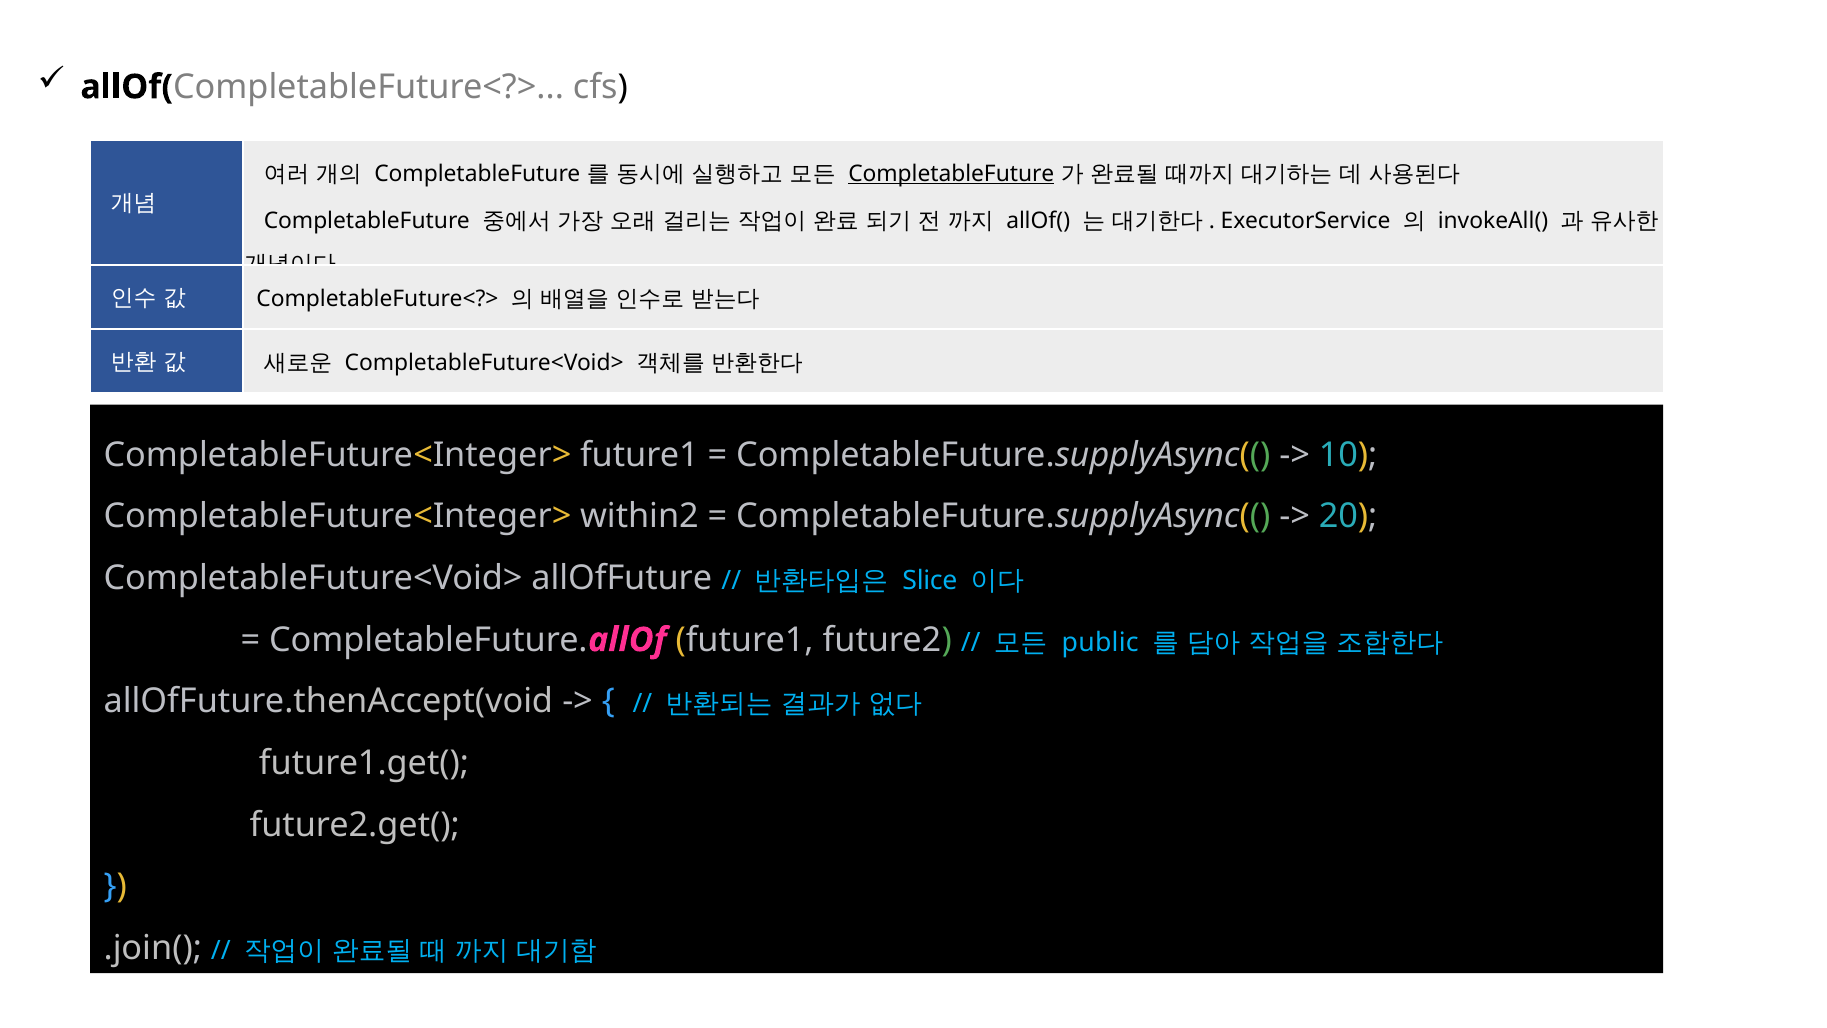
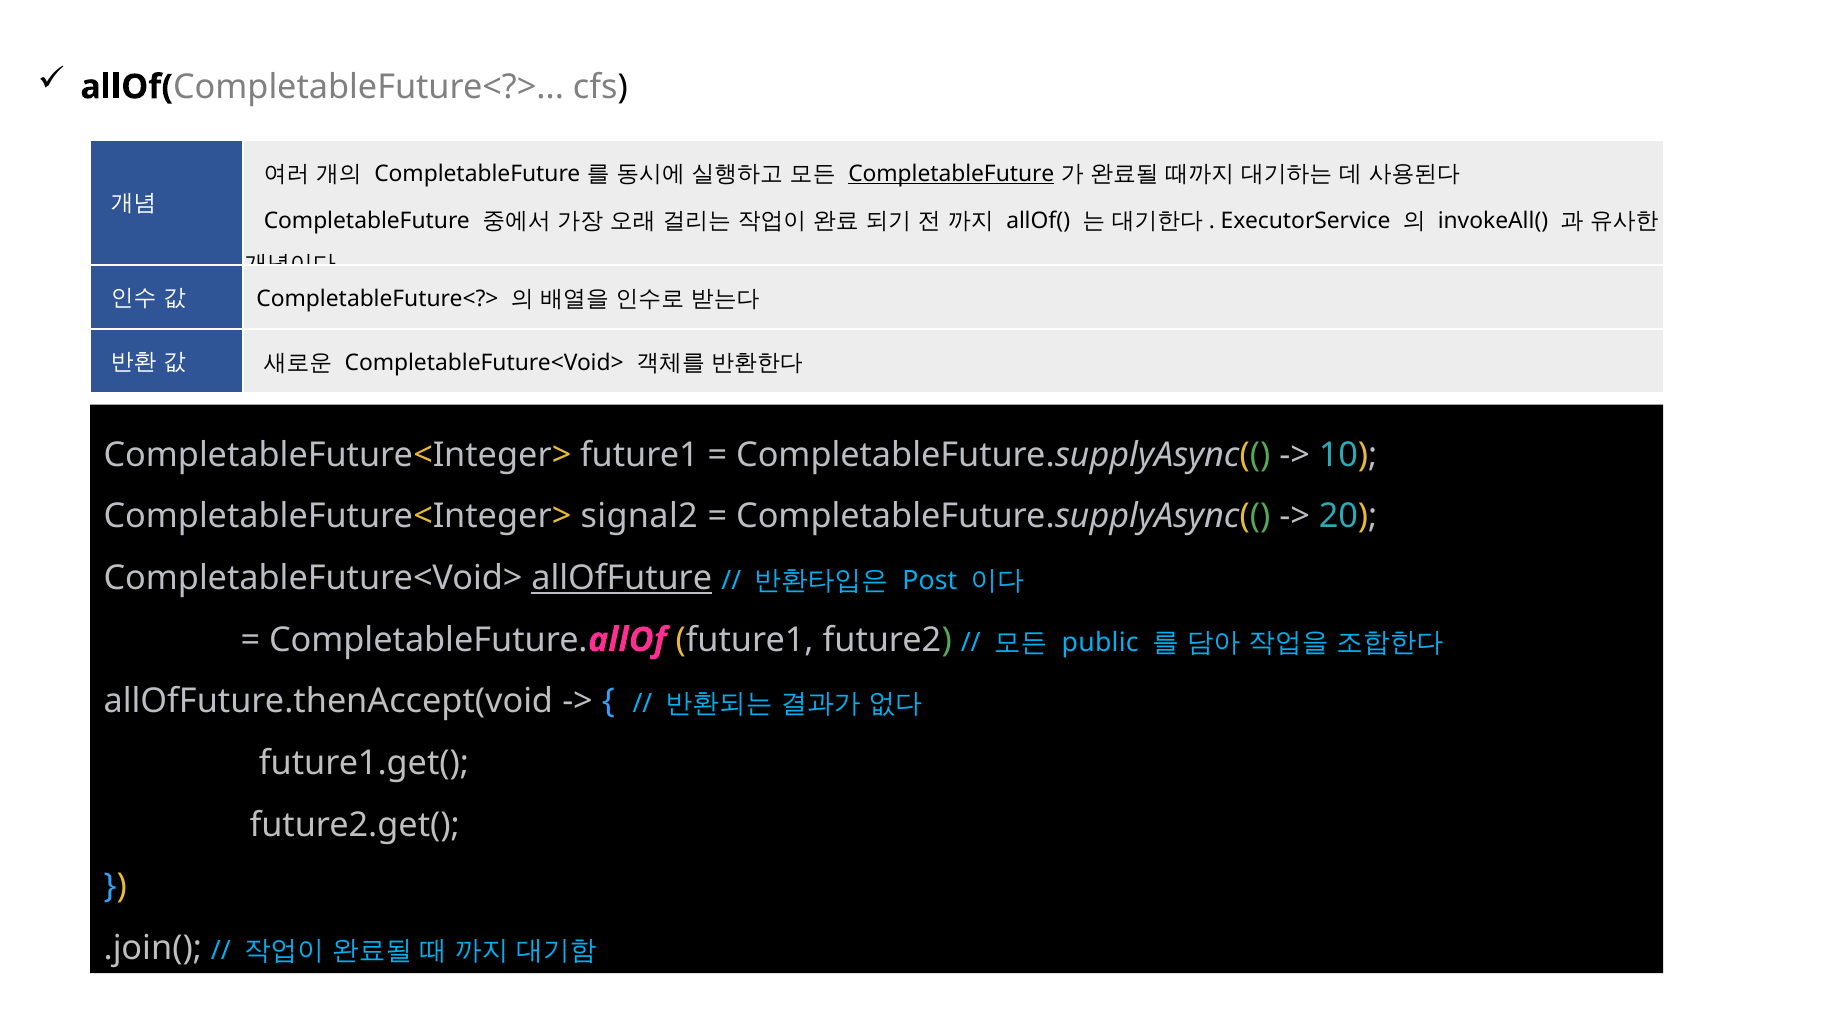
within2: within2 -> signal2
allOfFuture underline: none -> present
Slice: Slice -> Post
